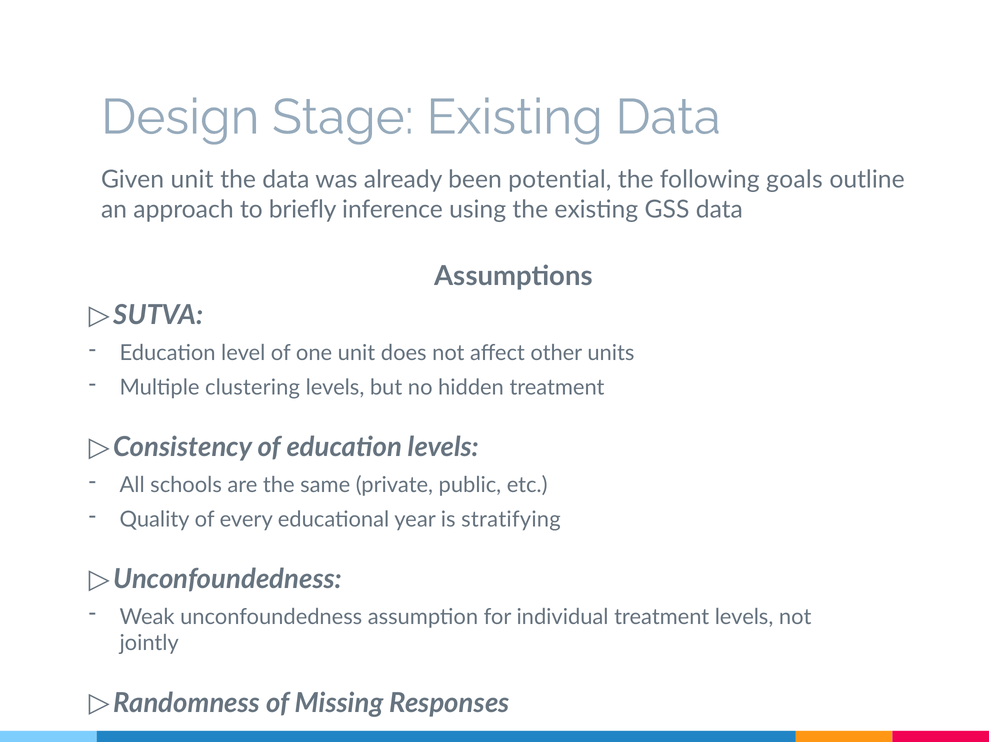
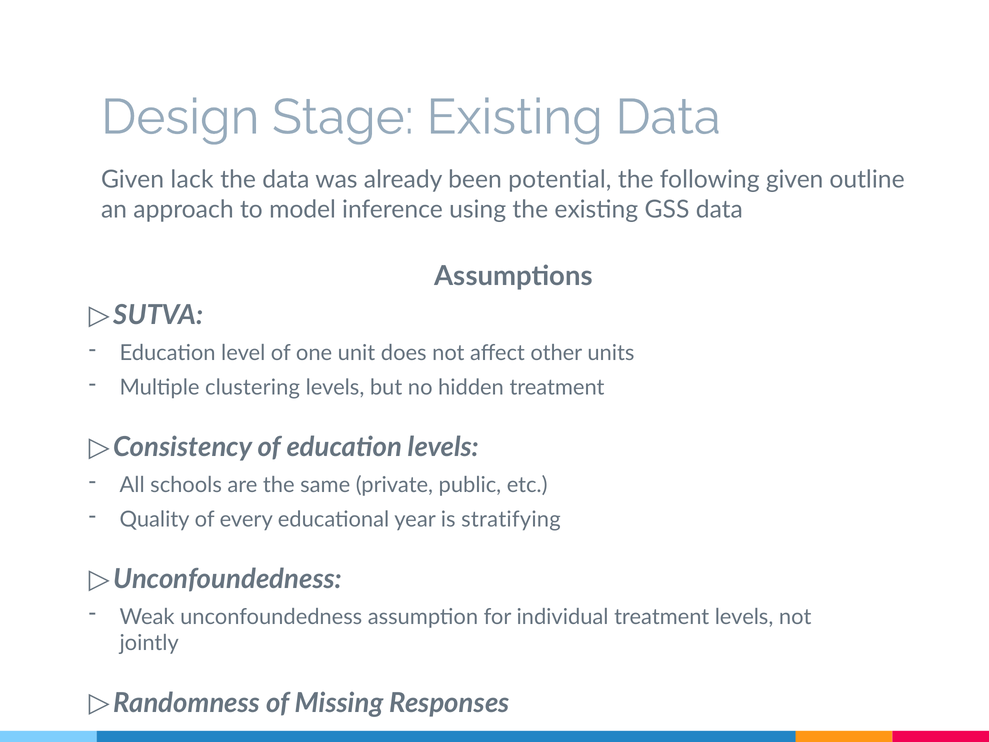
Given unit: unit -> lack
following goals: goals -> given
briefly: briefly -> model
